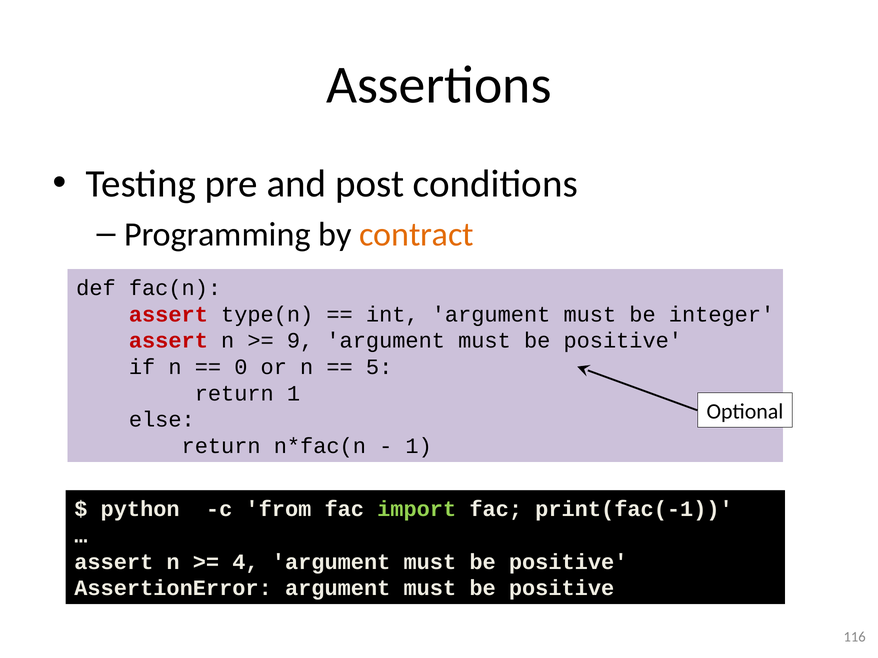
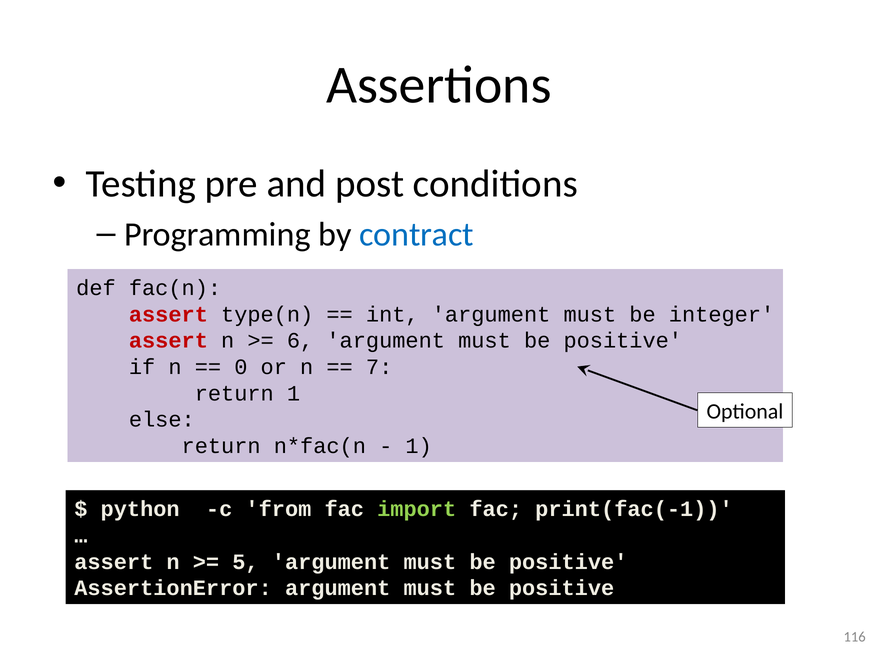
contract colour: orange -> blue
9: 9 -> 6
5: 5 -> 7
4: 4 -> 5
